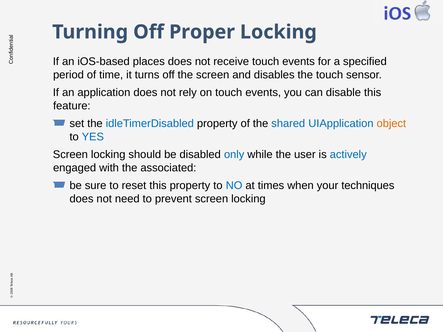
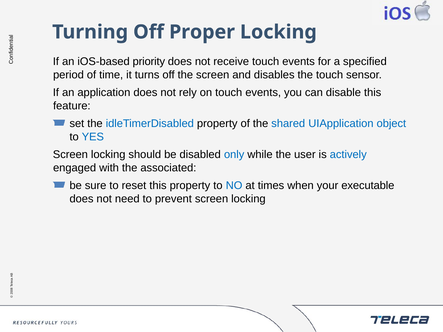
places: places -> priority
object colour: orange -> blue
techniques: techniques -> executable
